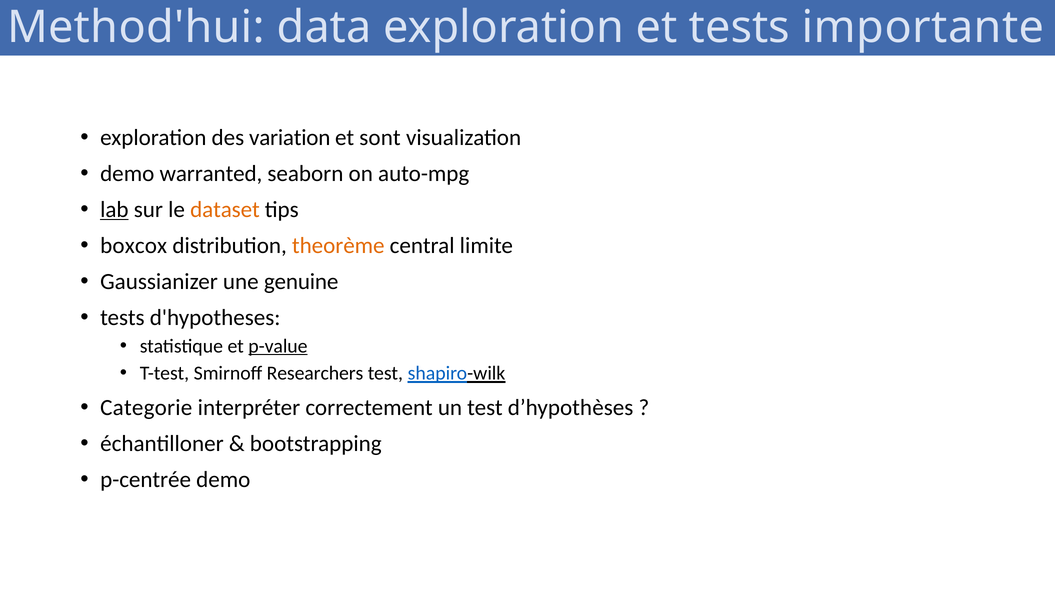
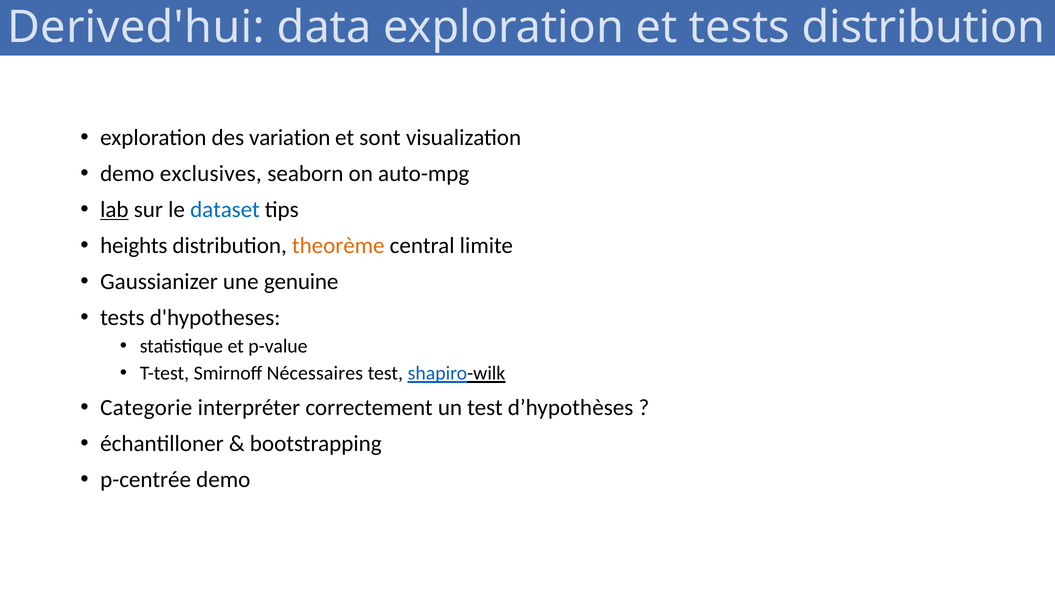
Method'hui: Method'hui -> Derived'hui
tests importante: importante -> distribution
warranted: warranted -> exclusives
dataset colour: orange -> blue
boxcox: boxcox -> heights
p-value underline: present -> none
Researchers: Researchers -> Nécessaires
